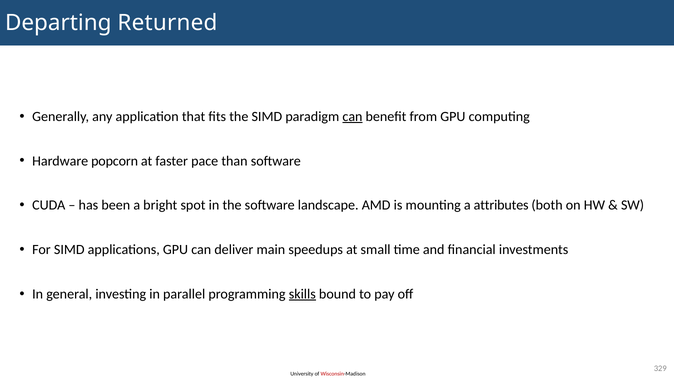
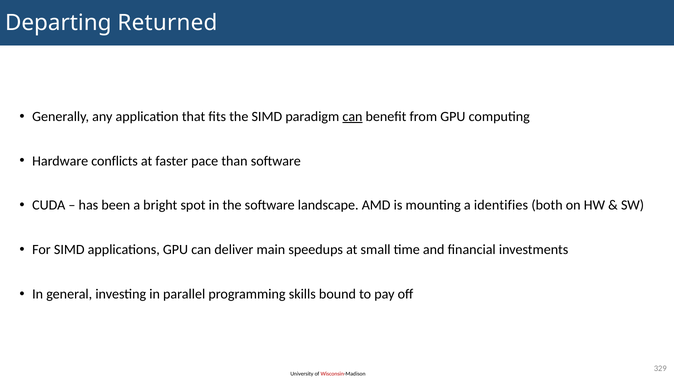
popcorn: popcorn -> conflicts
attributes: attributes -> identifies
skills underline: present -> none
